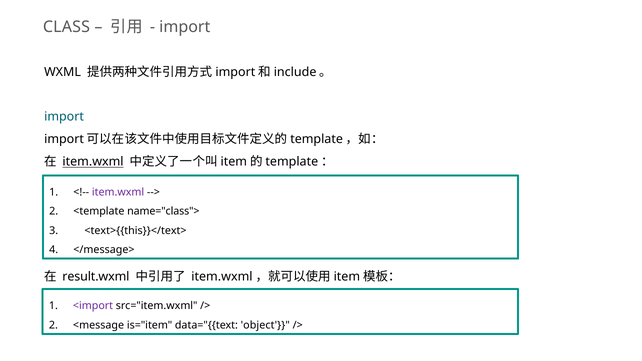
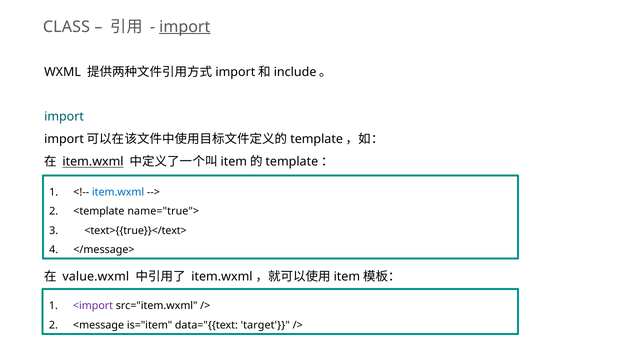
import at (185, 27) underline: none -> present
item.wxml at (118, 192) colour: purple -> blue
name="class">: name="class"> -> name="true">
<text>{{this}}</text>: <text>{{this}}</text> -> <text>{{true}}</text>
result.wxml: result.wxml -> value.wxml
object: object -> target
